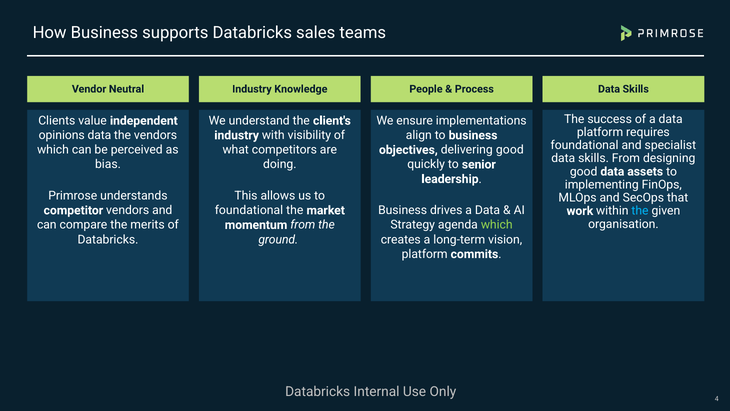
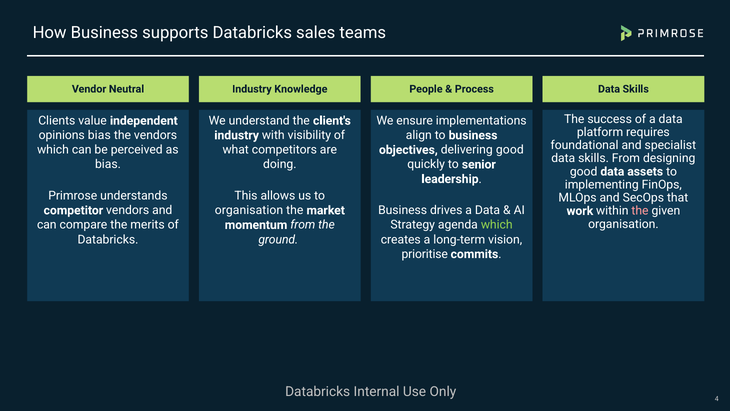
opinions data: data -> bias
foundational at (249, 210): foundational -> organisation
the at (640, 211) colour: light blue -> pink
platform at (425, 254): platform -> prioritise
